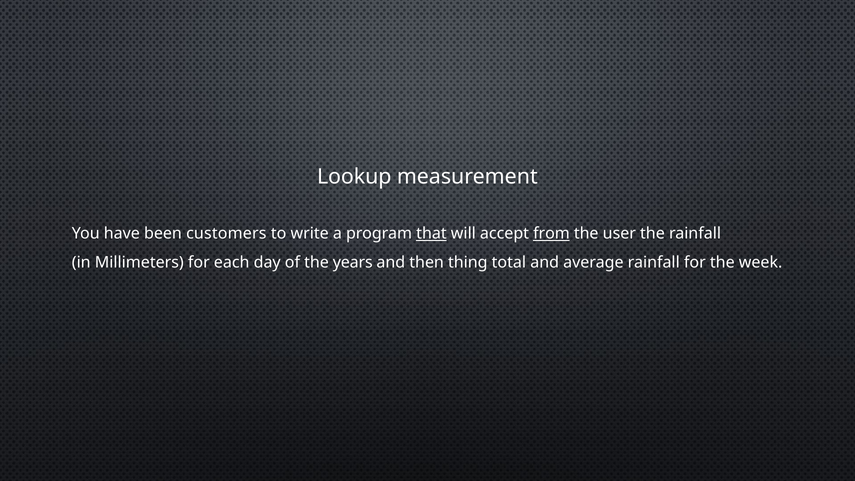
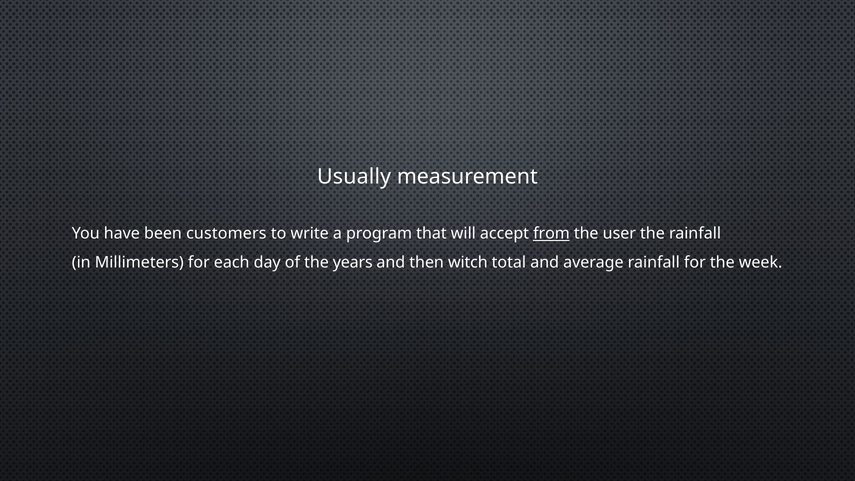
Lookup: Lookup -> Usually
that underline: present -> none
thing: thing -> witch
